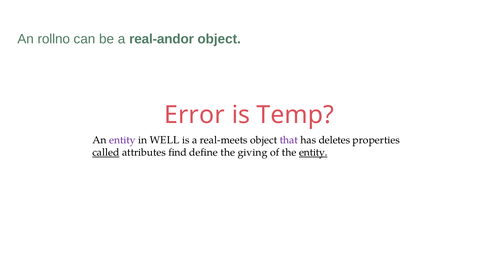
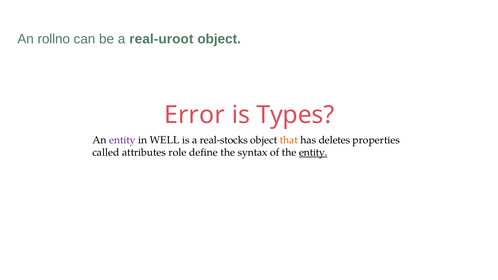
real-andor: real-andor -> real-uroot
Temp: Temp -> Types
real-meets: real-meets -> real-stocks
that colour: purple -> orange
called underline: present -> none
find: find -> role
giving: giving -> syntax
